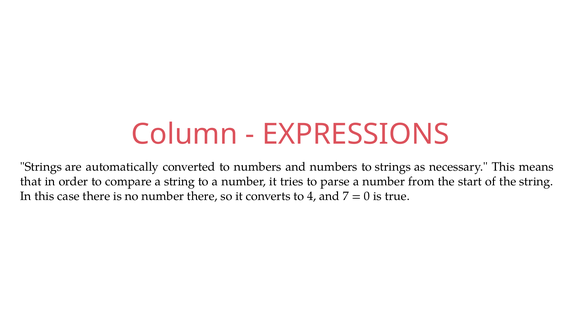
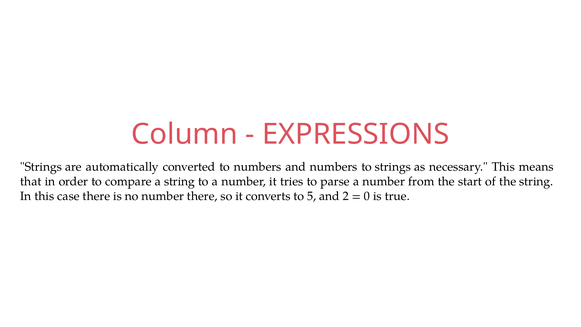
4: 4 -> 5
7: 7 -> 2
